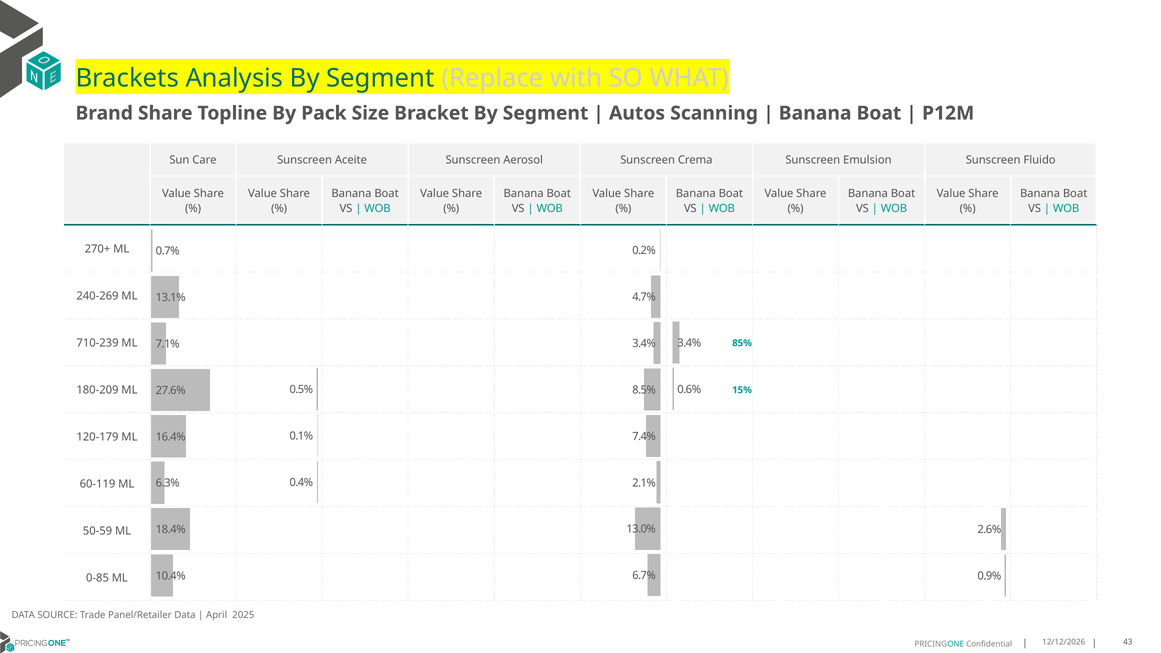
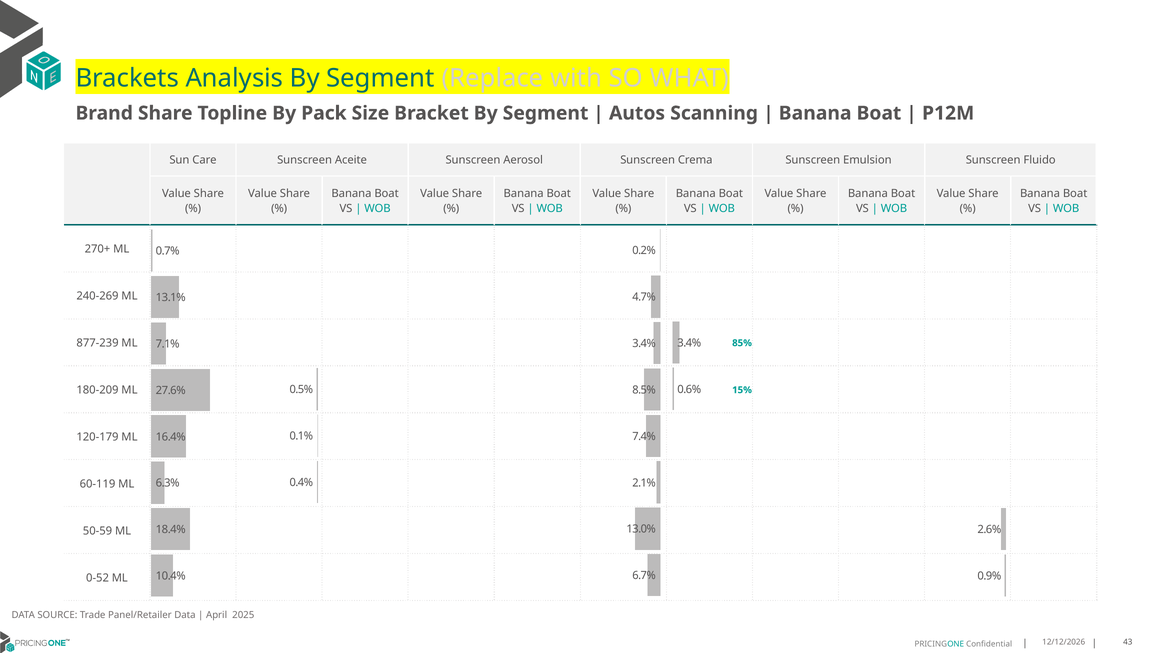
710-239: 710-239 -> 877-239
0-85: 0-85 -> 0-52
